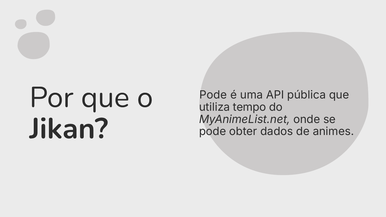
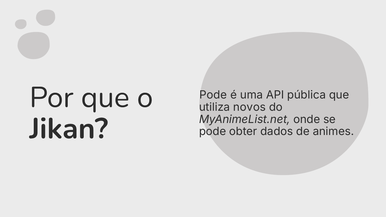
tempo: tempo -> novos
